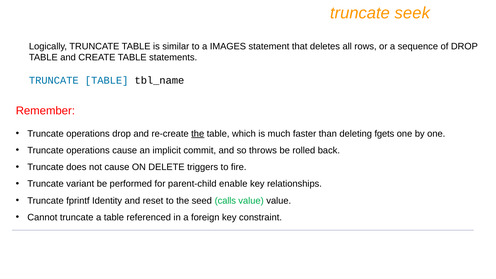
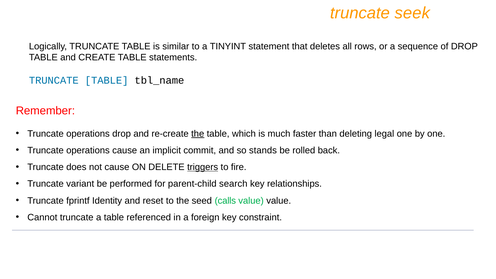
IMAGES: IMAGES -> TINYINT
fgets: fgets -> legal
throws: throws -> stands
triggers underline: none -> present
enable: enable -> search
